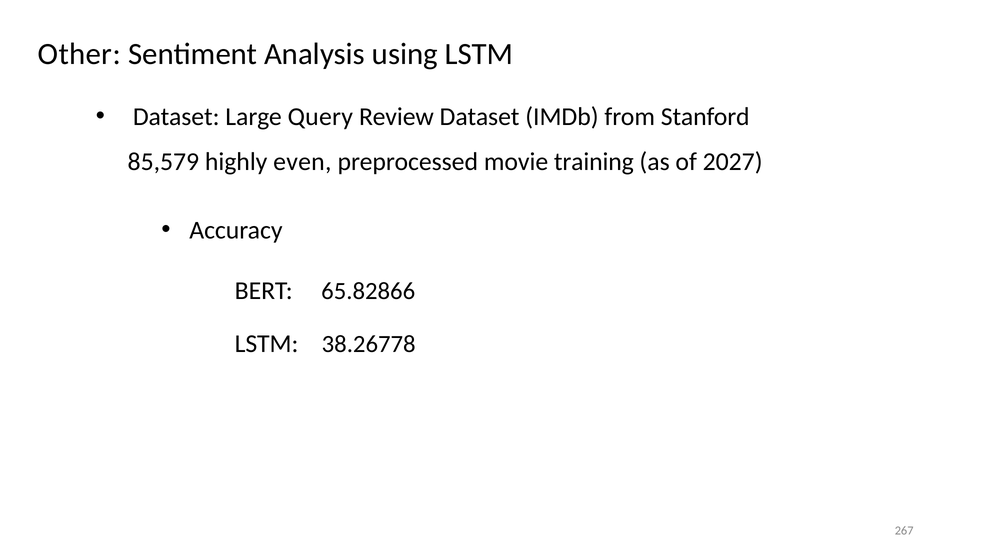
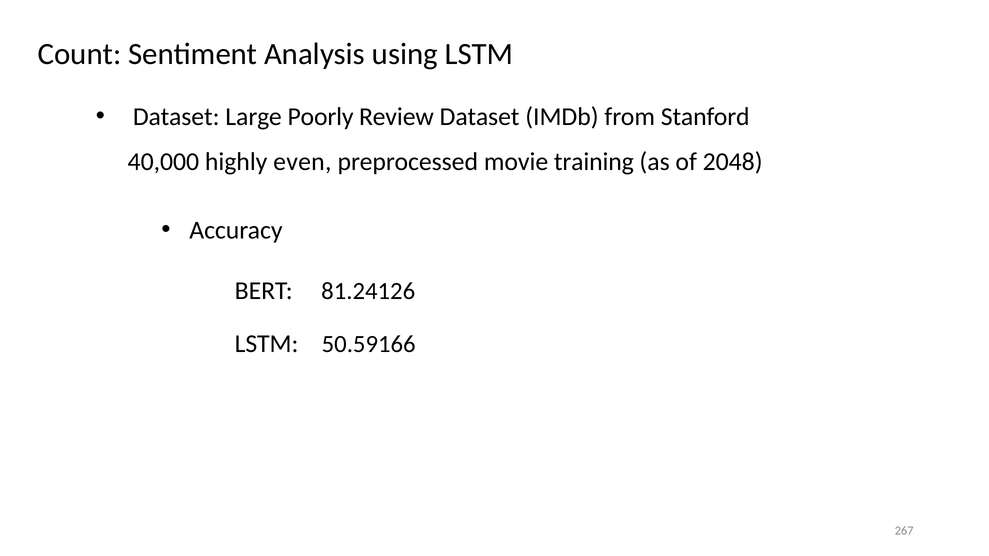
Other: Other -> Count
Query: Query -> Poorly
85,579: 85,579 -> 40,000
2027: 2027 -> 2048
65.82866: 65.82866 -> 81.24126
38.26778: 38.26778 -> 50.59166
